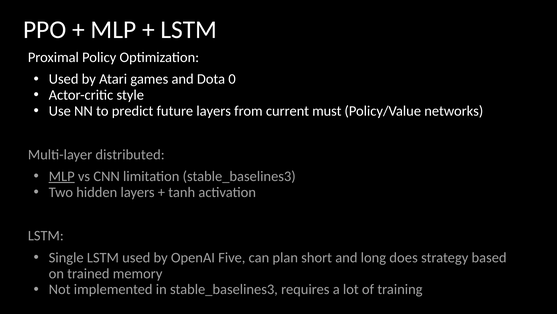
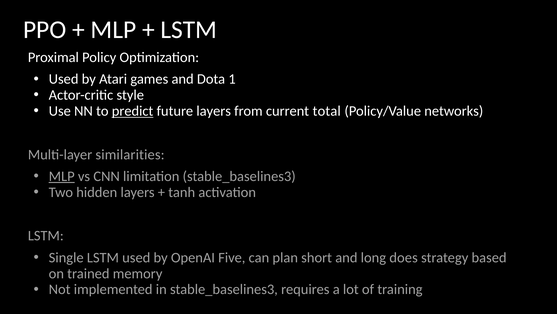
0: 0 -> 1
predict underline: none -> present
must: must -> total
distributed: distributed -> similarities
